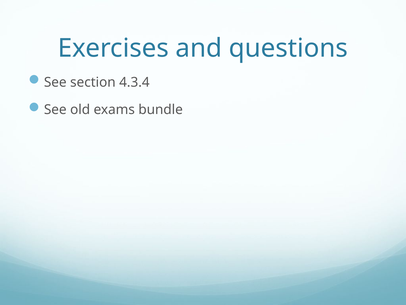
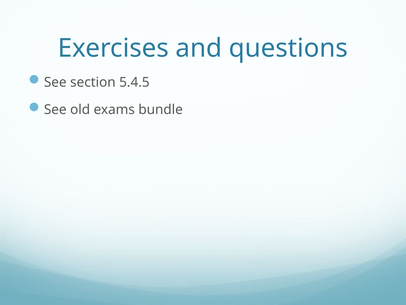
4.3.4: 4.3.4 -> 5.4.5
